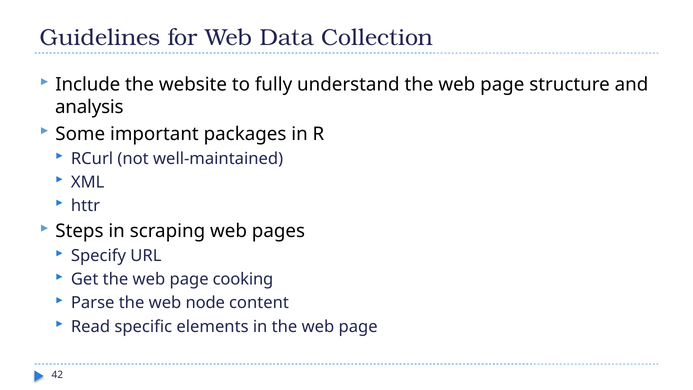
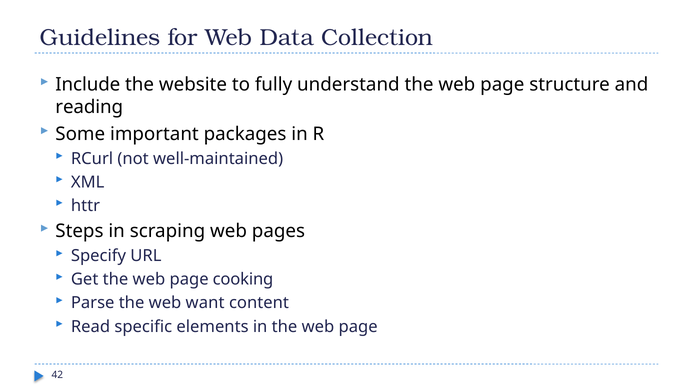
analysis: analysis -> reading
node: node -> want
